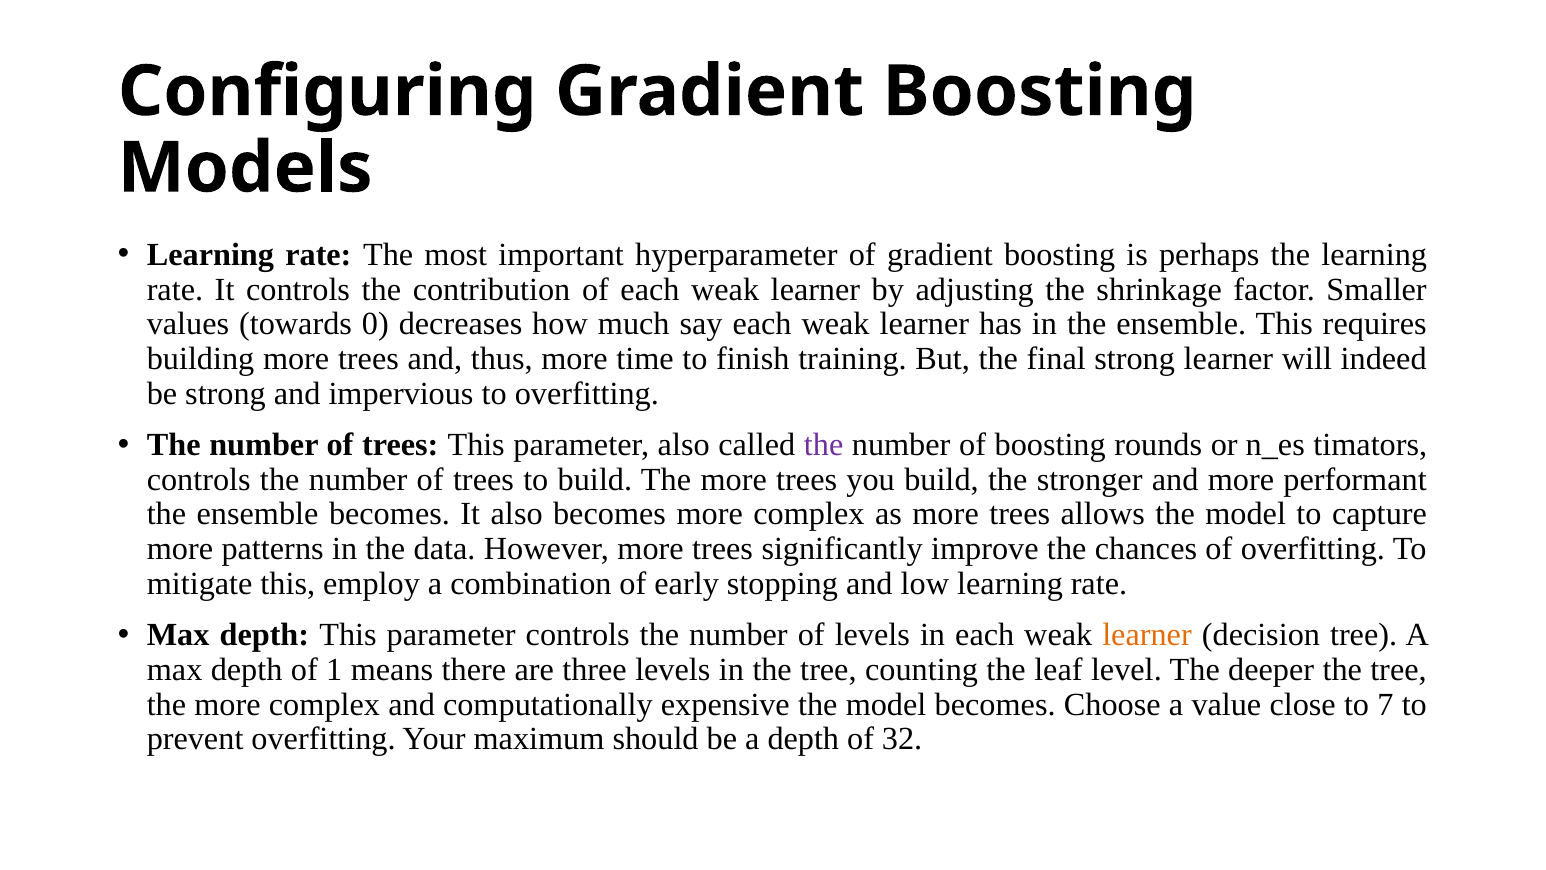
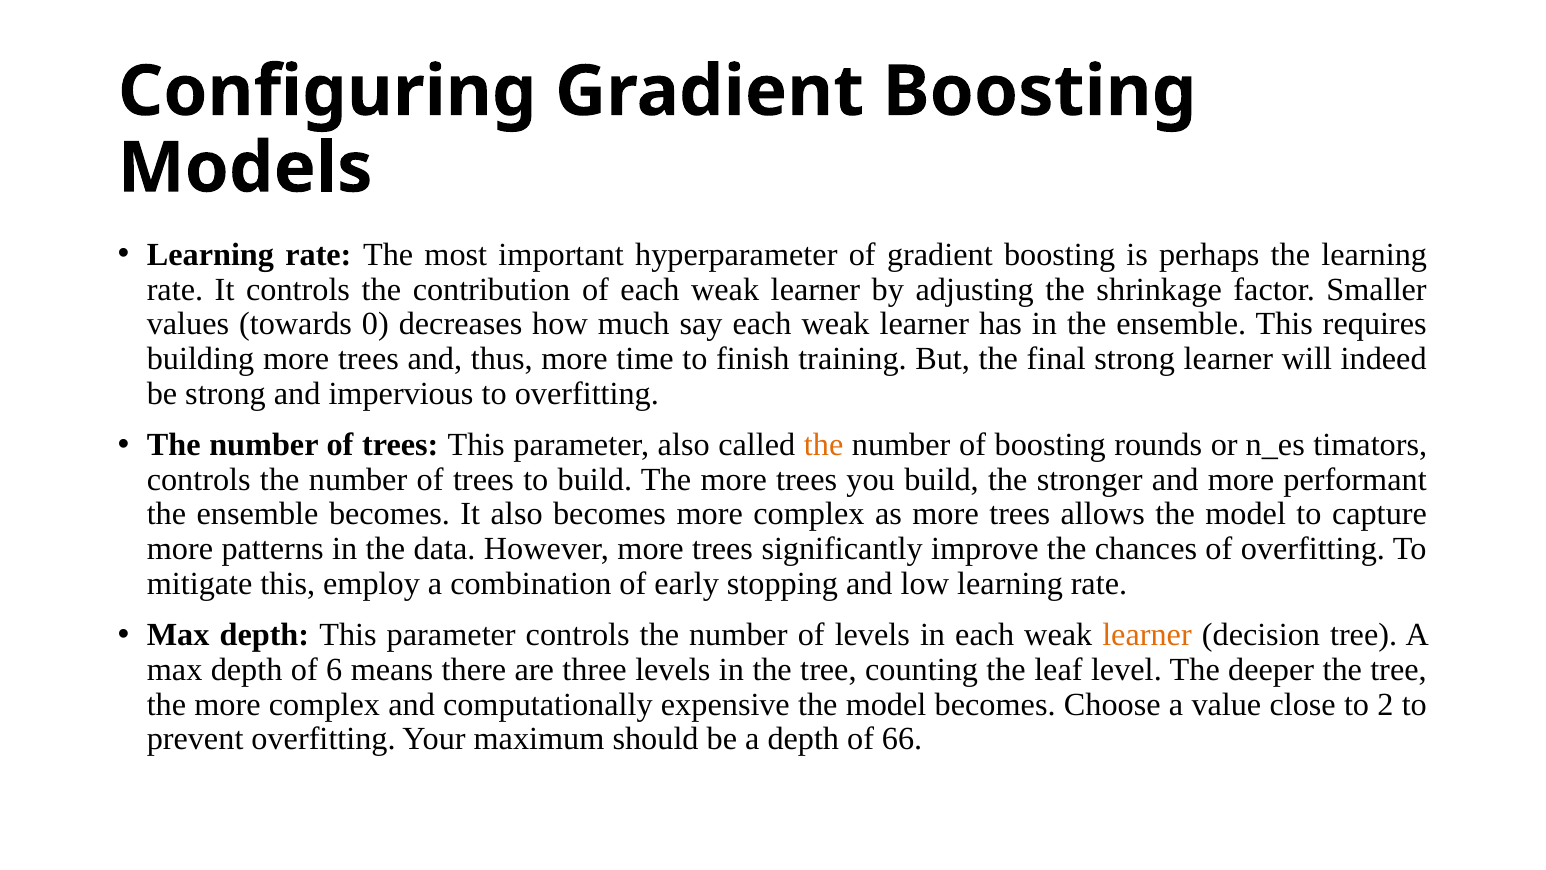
the at (824, 445) colour: purple -> orange
1: 1 -> 6
7: 7 -> 2
32: 32 -> 66
